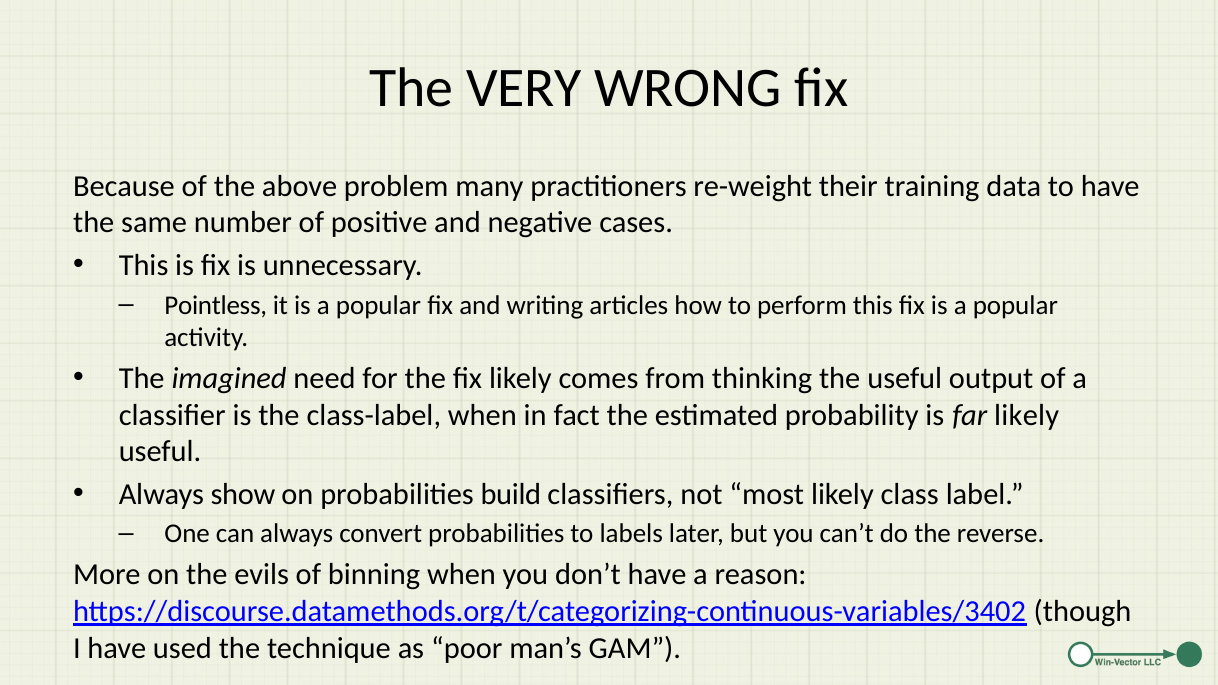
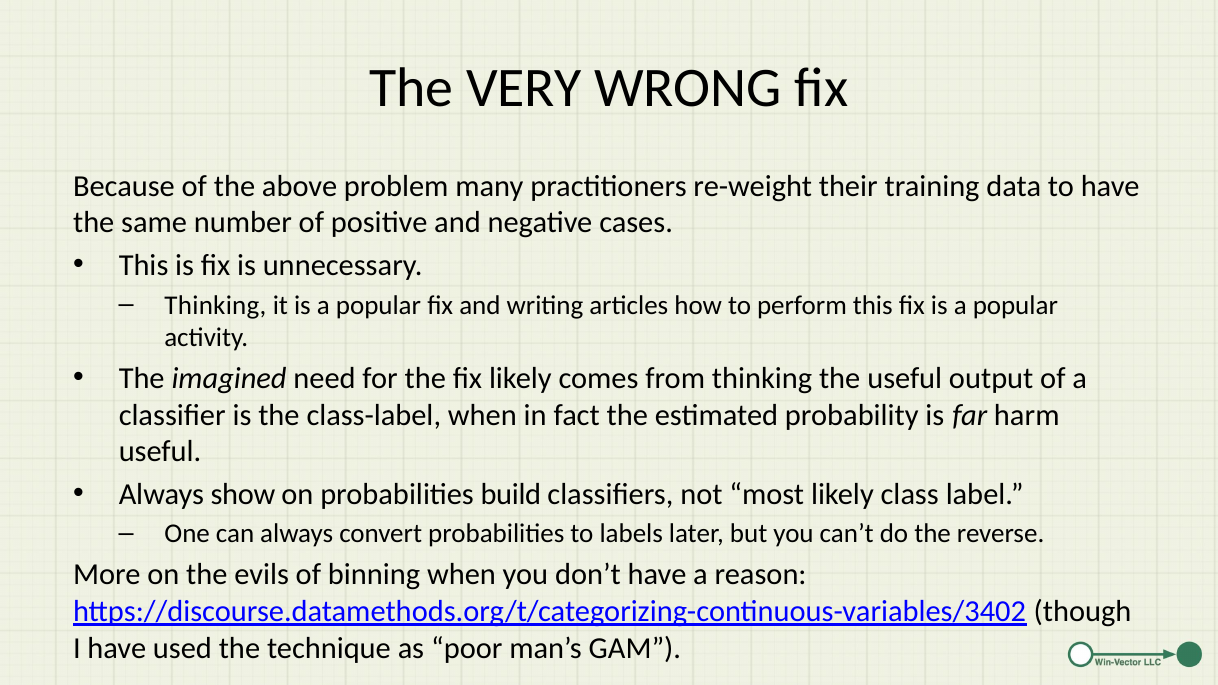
Pointless at (216, 305): Pointless -> Thinking
far likely: likely -> harm
